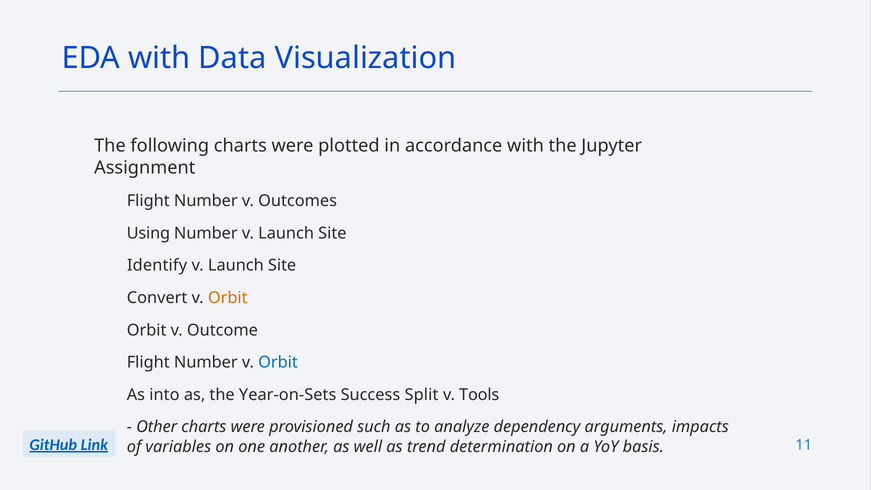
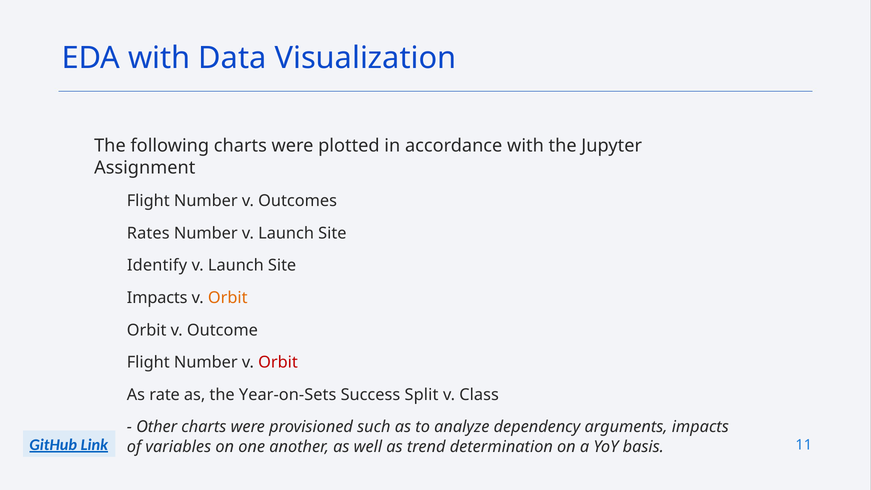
Using: Using -> Rates
Convert at (157, 298): Convert -> Impacts
Orbit at (278, 362) colour: blue -> red
into: into -> rate
Tools: Tools -> Class
